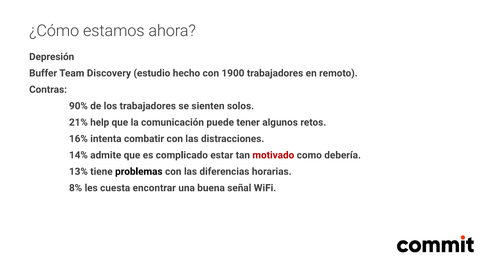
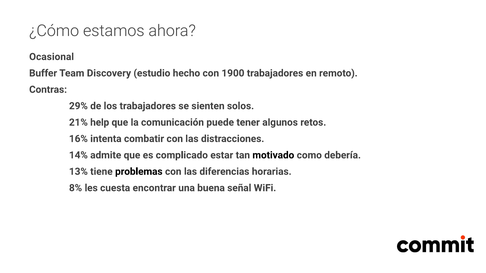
Depresión: Depresión -> Ocasional
90%: 90% -> 29%
motivado colour: red -> black
